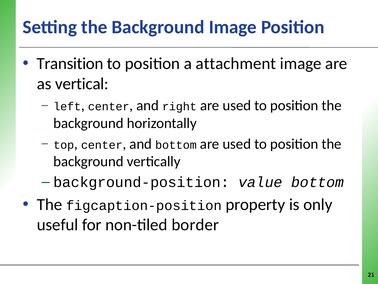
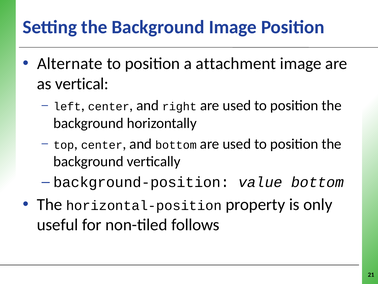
Transition: Transition -> Alternate
figcaption-position: figcaption-position -> horizontal-position
border: border -> follows
